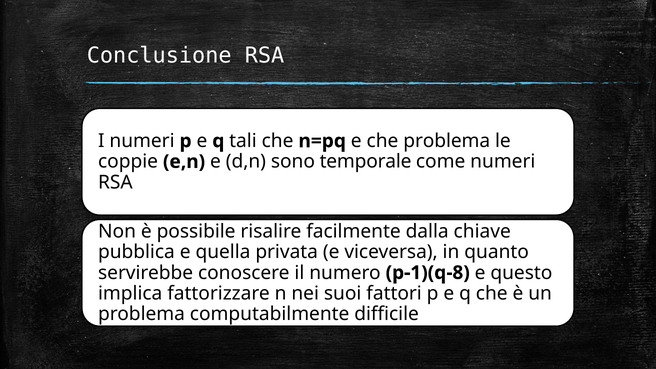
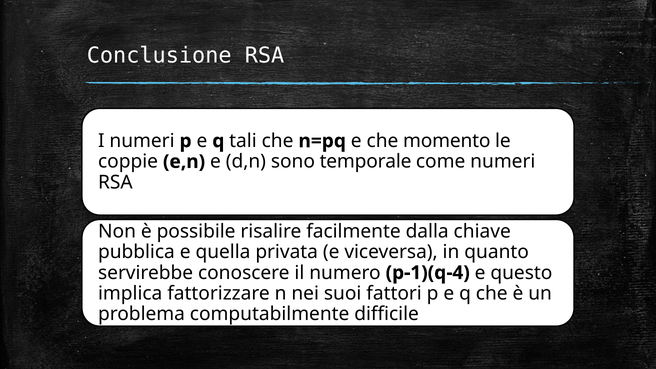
che problema: problema -> momento
p-1)(q-8: p-1)(q-8 -> p-1)(q-4
